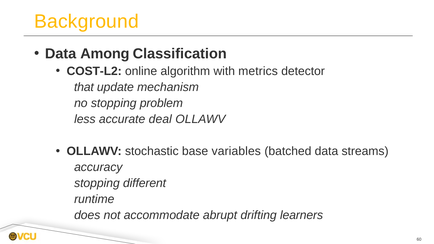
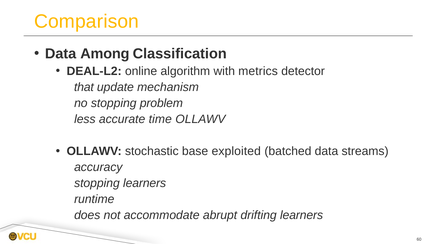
Background: Background -> Comparison
COST-L2: COST-L2 -> DEAL-L2
deal: deal -> time
variables: variables -> exploited
stopping different: different -> learners
